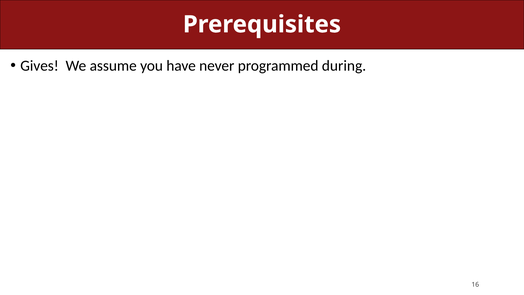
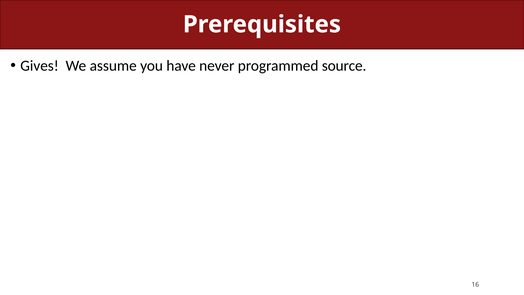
during: during -> source
